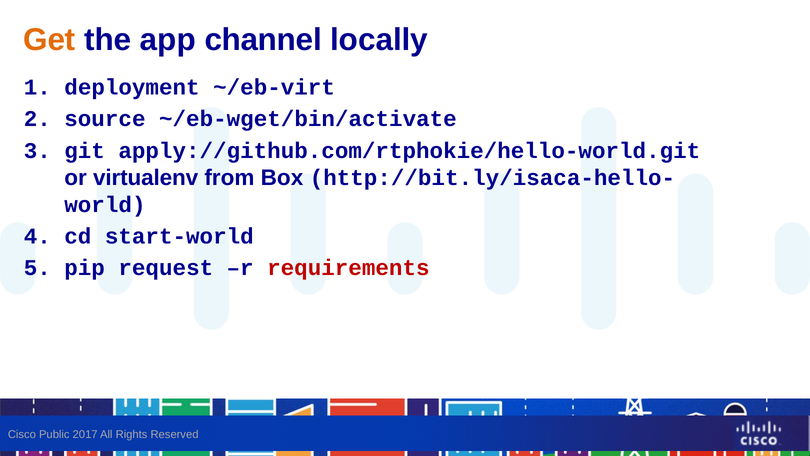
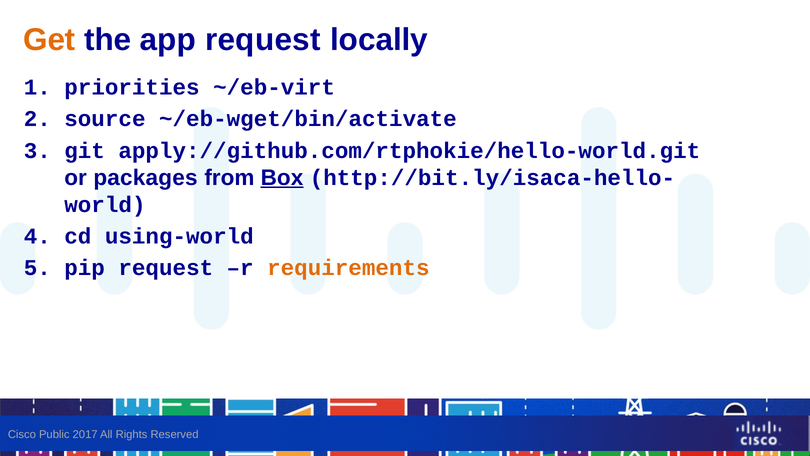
app channel: channel -> request
deployment: deployment -> priorities
virtualenv: virtualenv -> packages
Box underline: none -> present
start-world: start-world -> using-world
requirements colour: red -> orange
